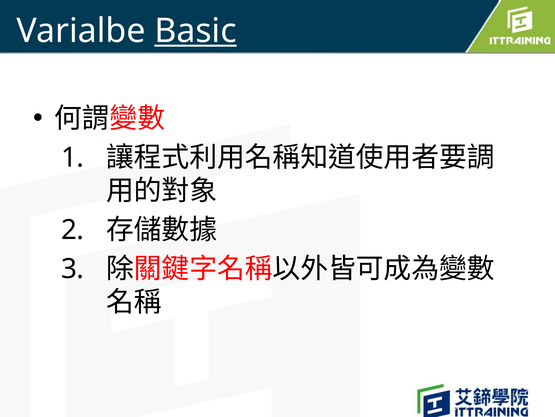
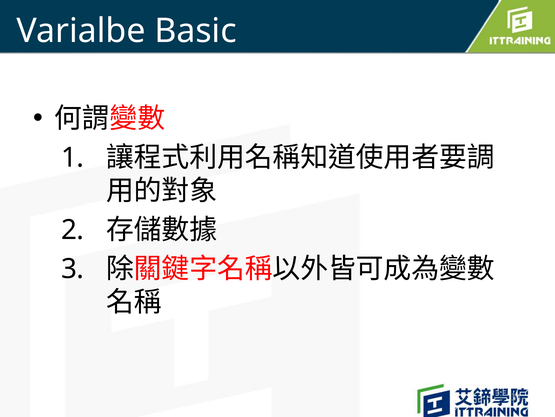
Basic underline: present -> none
